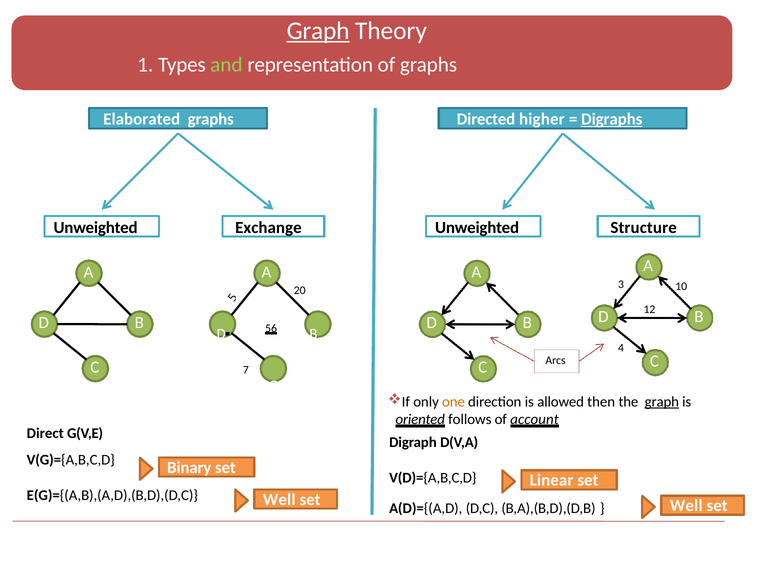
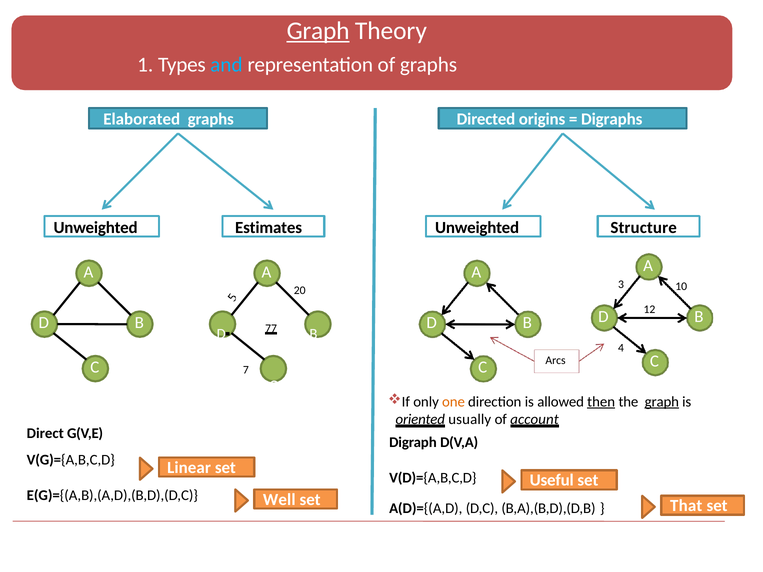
and colour: light green -> light blue
higher: higher -> origins
Digraphs underline: present -> none
Exchange: Exchange -> Estimates
56: 56 -> 77
then underline: none -> present
follows: follows -> usually
Binary: Binary -> Linear
Linear: Linear -> Useful
Well at (686, 506): Well -> That
